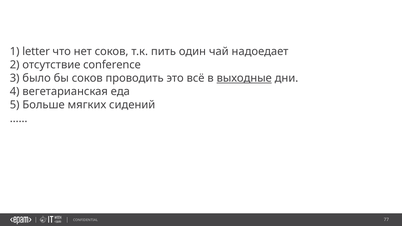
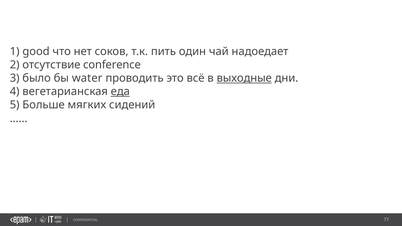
letter: letter -> good
бы соков: соков -> water
еда underline: none -> present
